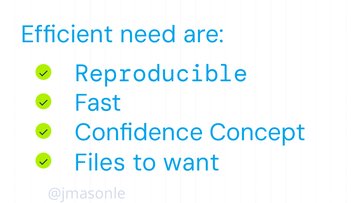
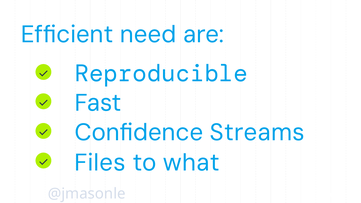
Concept: Concept -> Streams
want: want -> what
